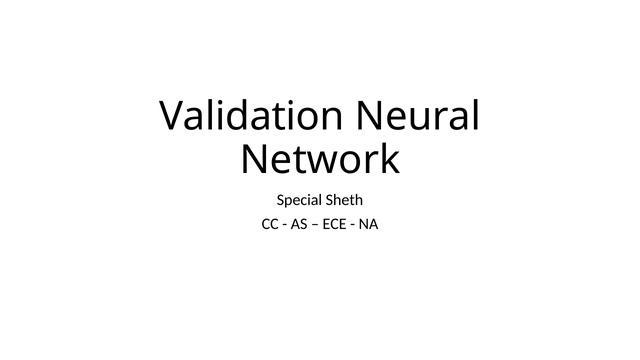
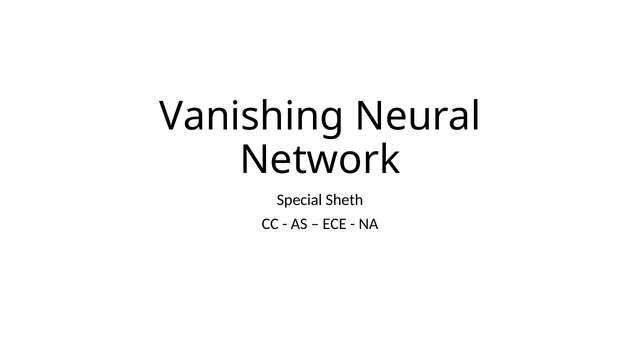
Validation: Validation -> Vanishing
